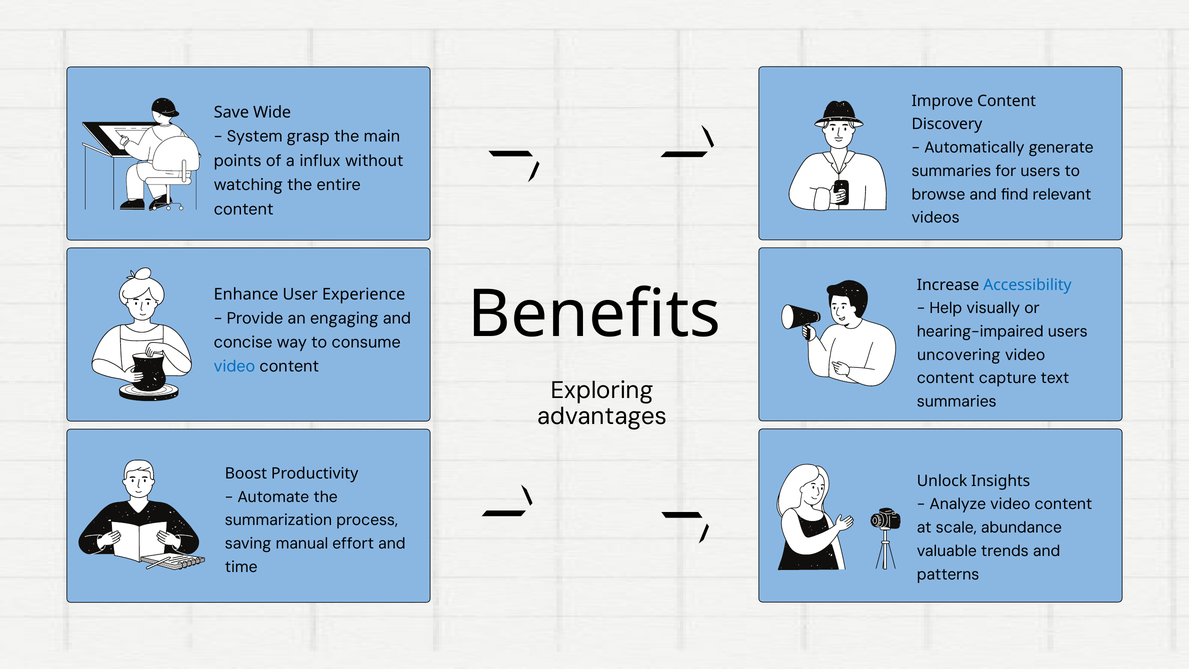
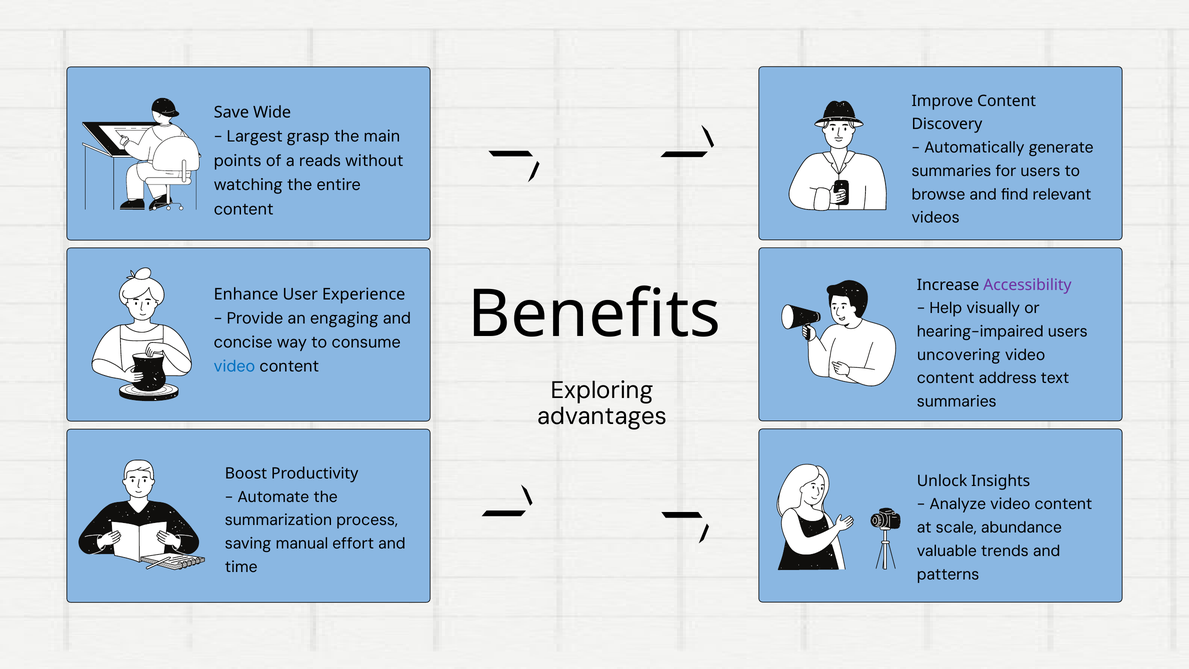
System: System -> Largest
influx: influx -> reads
Accessibility colour: blue -> purple
capture: capture -> address
